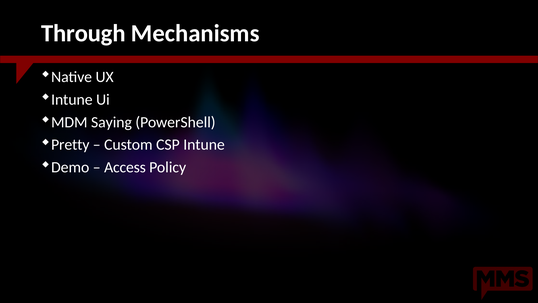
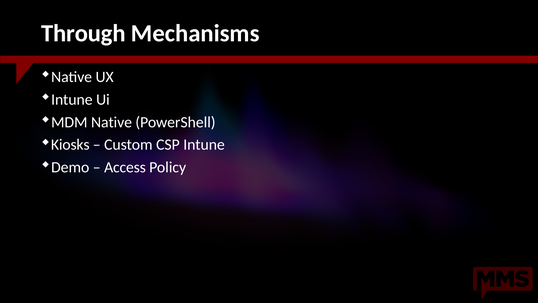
MDM Saying: Saying -> Native
Pretty: Pretty -> Kiosks
